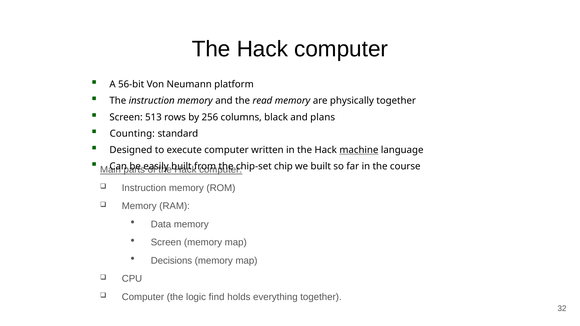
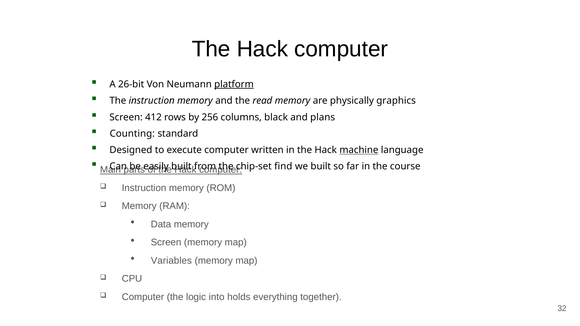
56-bit: 56-bit -> 26-bit
platform underline: none -> present
physically together: together -> graphics
513: 513 -> 412
chip: chip -> find
Decisions: Decisions -> Variables
find: find -> into
